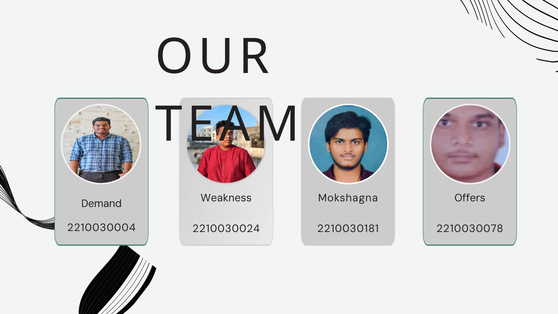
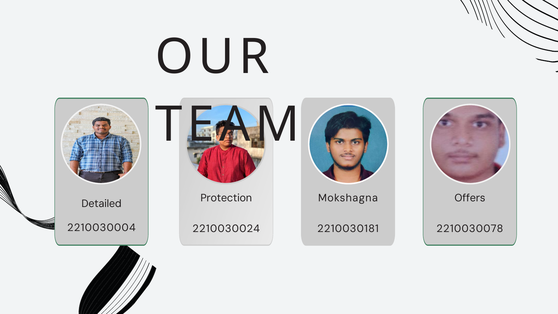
Weakness: Weakness -> Protection
Demand: Demand -> Detailed
